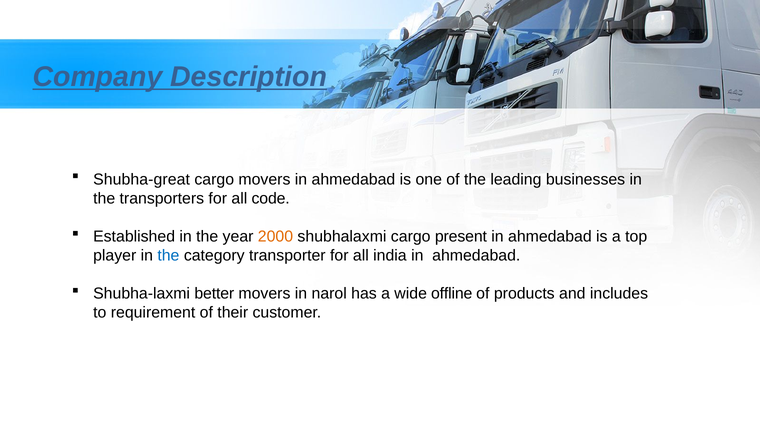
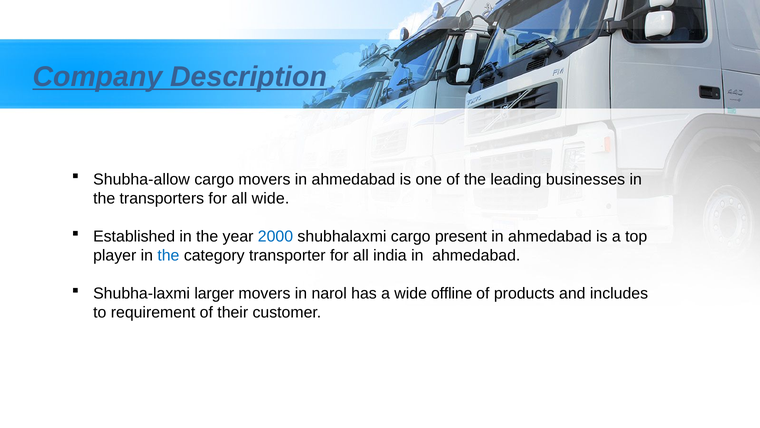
Shubha-great: Shubha-great -> Shubha-allow
all code: code -> wide
2000 colour: orange -> blue
better: better -> larger
